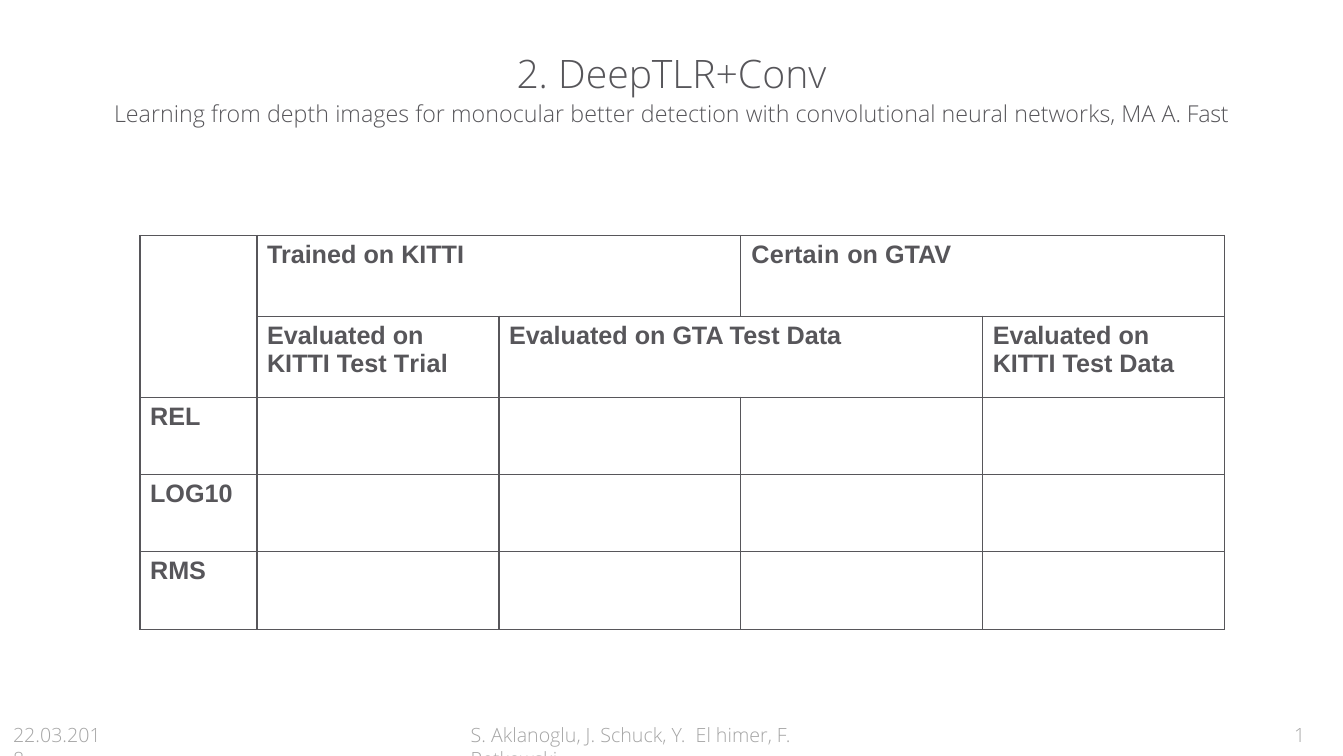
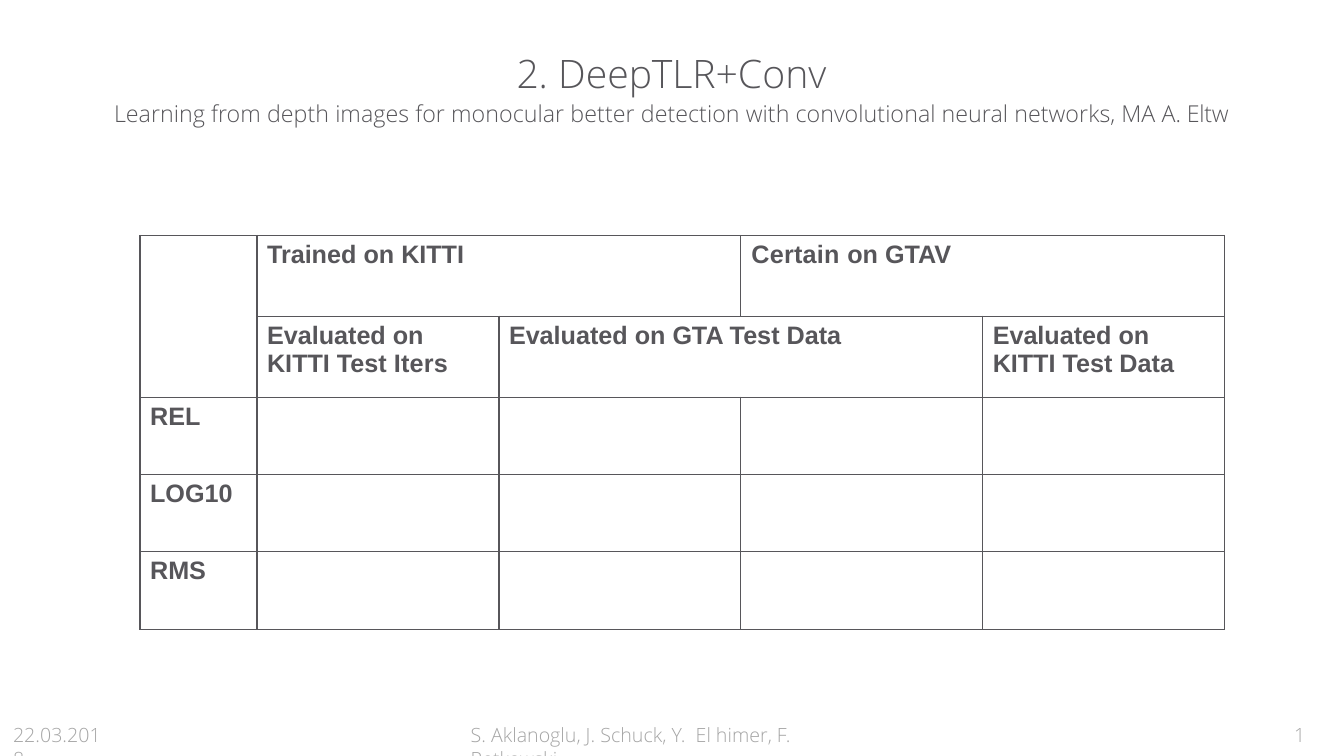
Fast: Fast -> Eltw
Trial: Trial -> Iters
